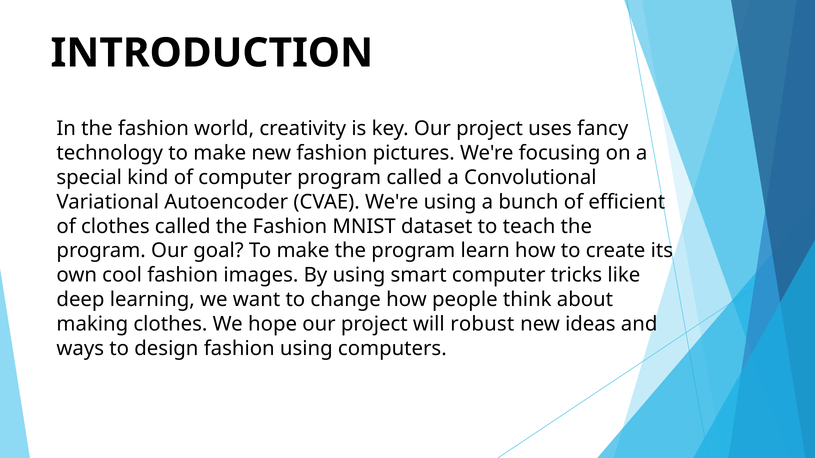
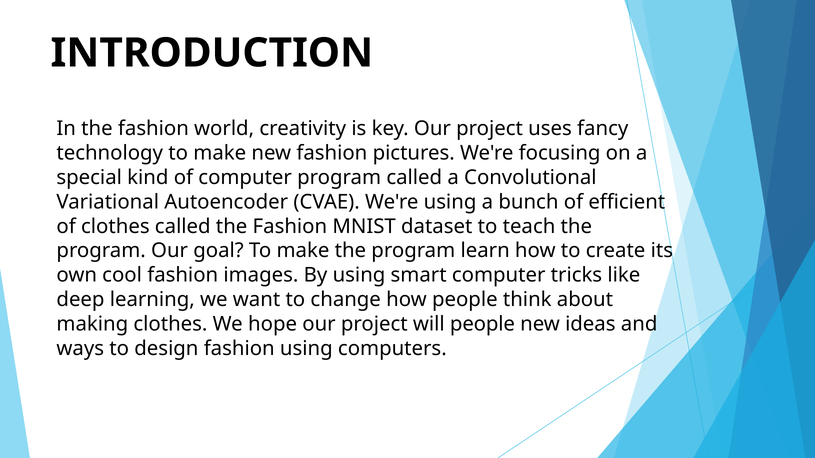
will robust: robust -> people
